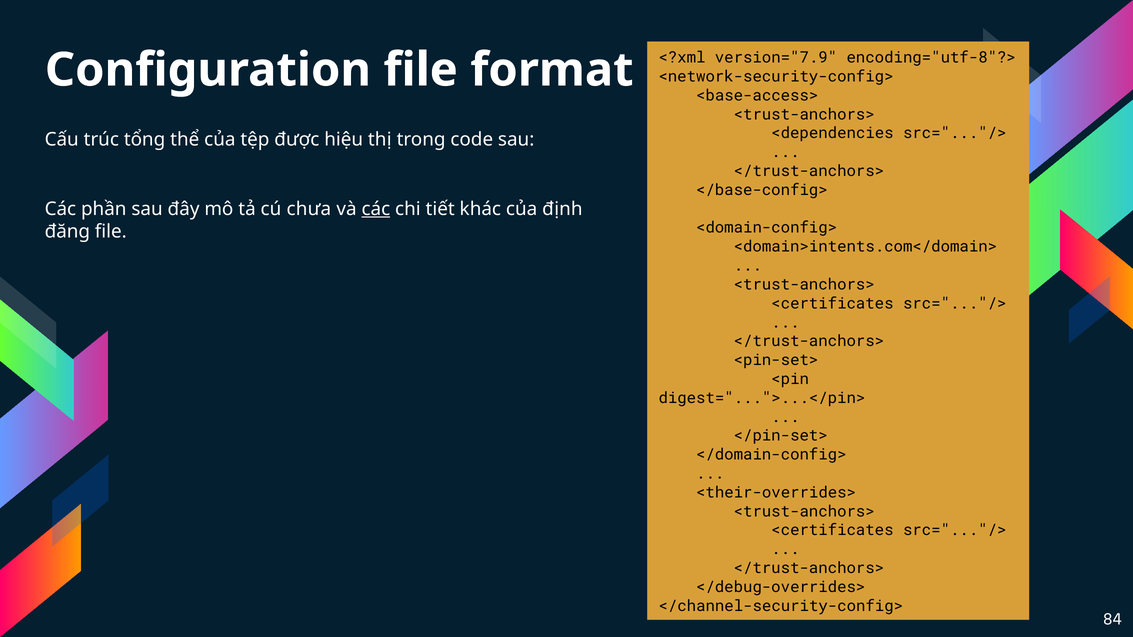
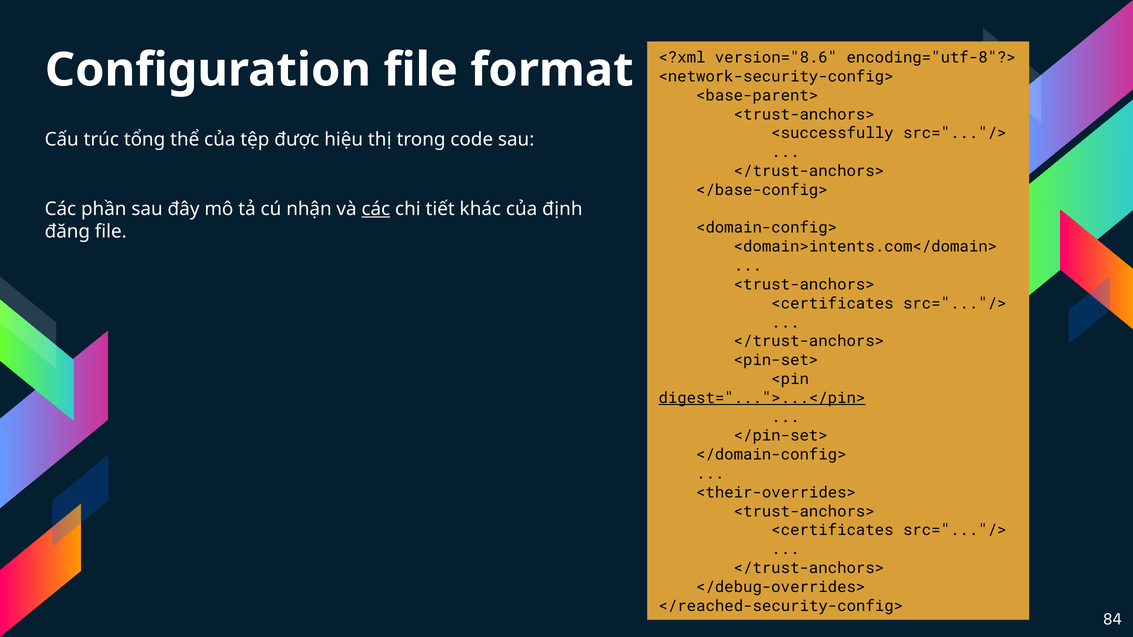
version="7.9: version="7.9 -> version="8.6
<base-access>: <base-access> -> <base-parent>
<dependencies: <dependencies -> <successfully
chưa: chưa -> nhận
digest="...">...</pin> underline: none -> present
</channel-security-config>: </channel-security-config> -> </reached-security-config>
